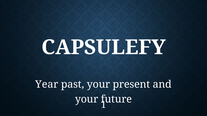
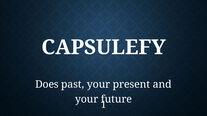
Year: Year -> Does
